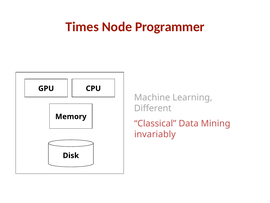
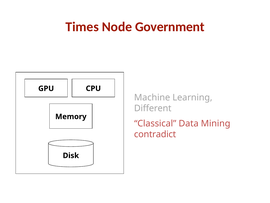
Programmer: Programmer -> Government
invariably: invariably -> contradict
